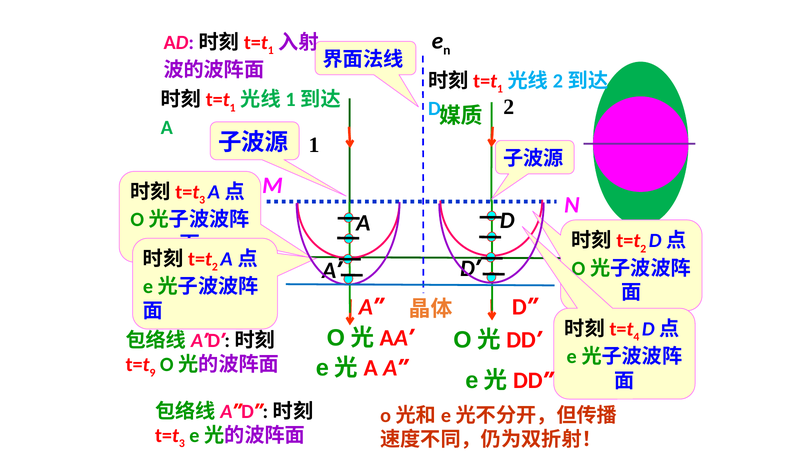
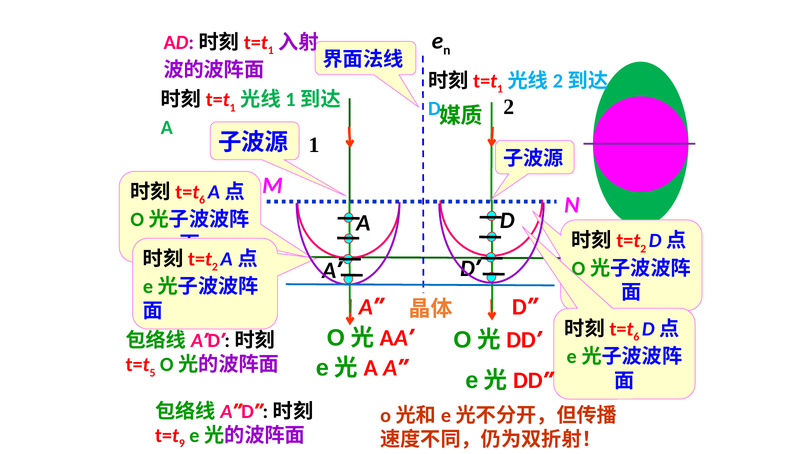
3 at (202, 200): 3 -> 6
4 at (636, 337): 4 -> 6
9: 9 -> 5
3 at (182, 443): 3 -> 9
